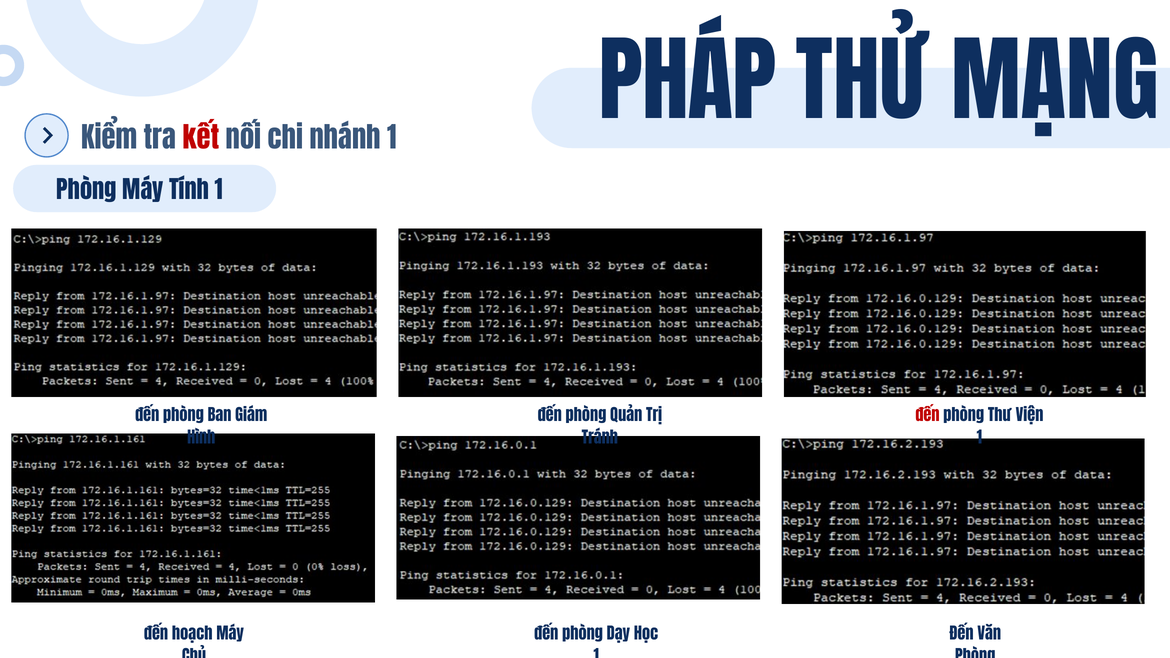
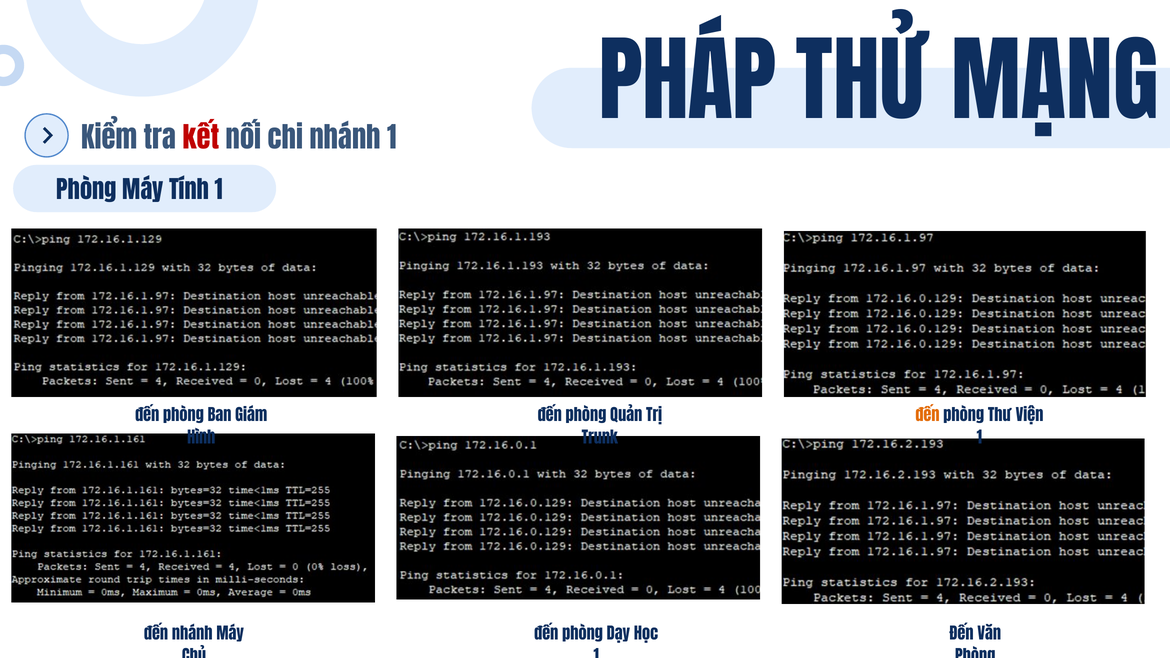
đến at (927, 416) colour: red -> orange
Tránh: Tránh -> Trunk
đến hoạch: hoạch -> nhánh
